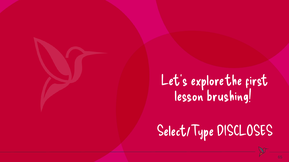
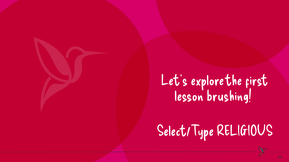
DISCLOSES: DISCLOSES -> RELIGIOUS
